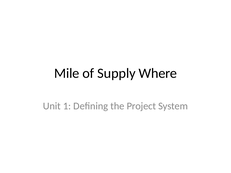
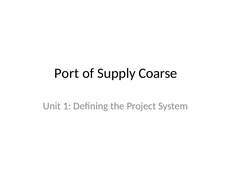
Mile: Mile -> Port
Where: Where -> Coarse
